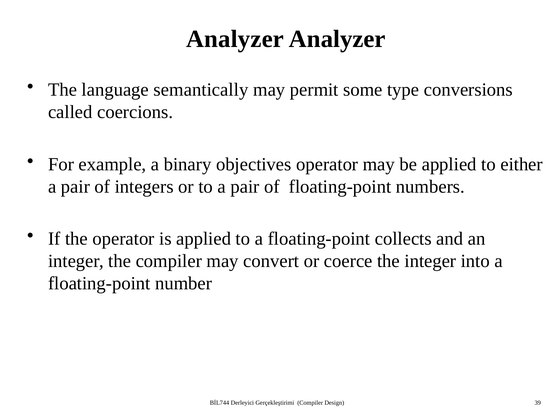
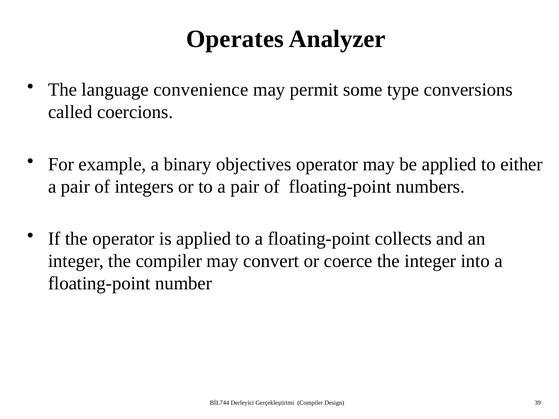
Analyzer at (235, 39): Analyzer -> Operates
semantically: semantically -> convenience
